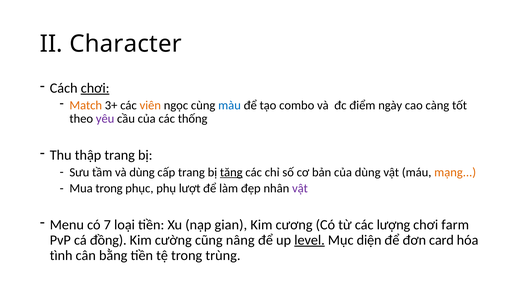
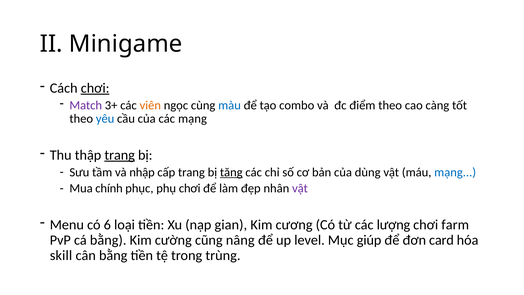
Character: Character -> Minigame
Match colour: orange -> purple
điểm ngày: ngày -> theo
yêu colour: purple -> blue
các thống: thống -> mạng
trang at (120, 155) underline: none -> present
và dùng: dùng -> nhập
mạng at (455, 172) colour: orange -> blue
Mua trong: trong -> chính
phụ lượt: lượt -> chơi
7: 7 -> 6
cá đồng: đồng -> bằng
level underline: present -> none
diện: diện -> giúp
tình: tình -> skill
